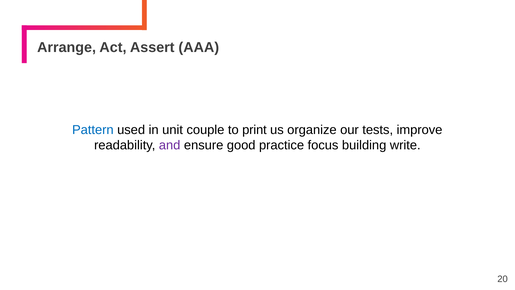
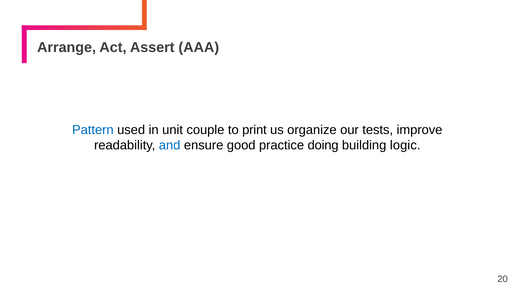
and colour: purple -> blue
focus: focus -> doing
write: write -> logic
